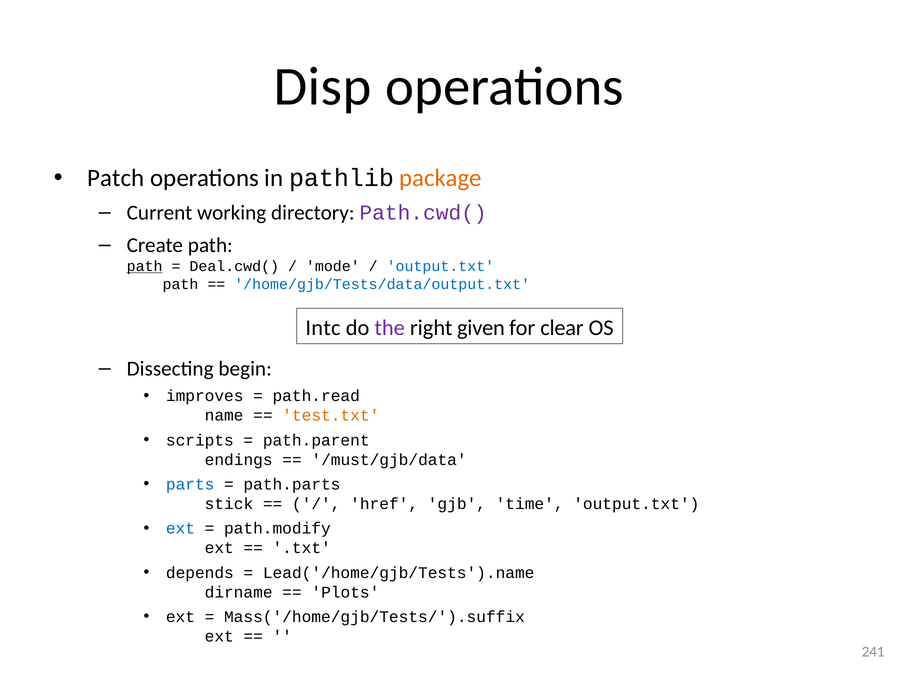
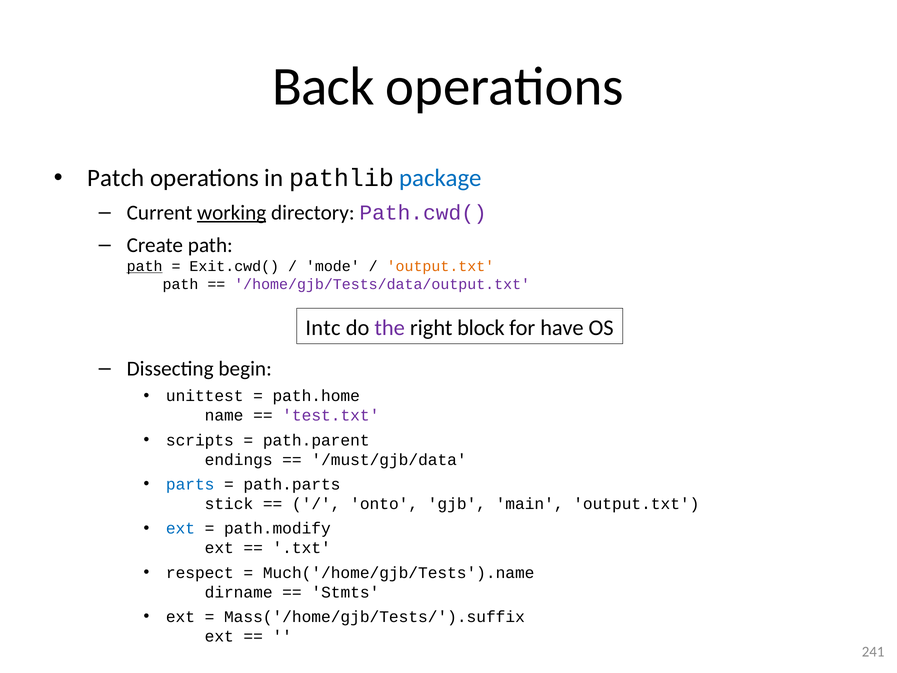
Disp: Disp -> Back
package colour: orange -> blue
working underline: none -> present
Deal.cwd(: Deal.cwd( -> Exit.cwd(
output.txt at (440, 266) colour: blue -> orange
/home/gjb/Tests/data/output.txt colour: blue -> purple
given: given -> block
clear: clear -> have
improves: improves -> unittest
path.read: path.read -> path.home
test.txt colour: orange -> purple
href: href -> onto
time: time -> main
depends: depends -> respect
Lead('/home/gjb/Tests').name: Lead('/home/gjb/Tests').name -> Much('/home/gjb/Tests').name
Plots: Plots -> Stmts
